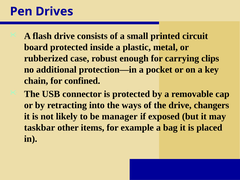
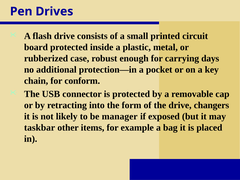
clips: clips -> days
confined: confined -> conform
ways: ways -> form
